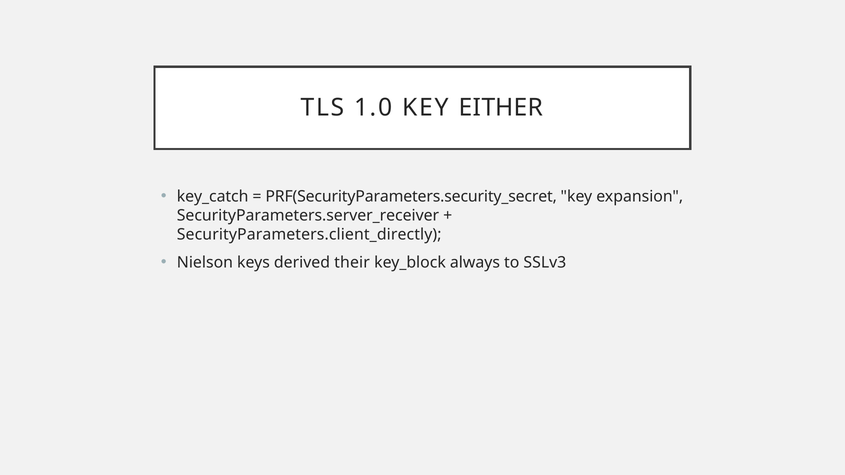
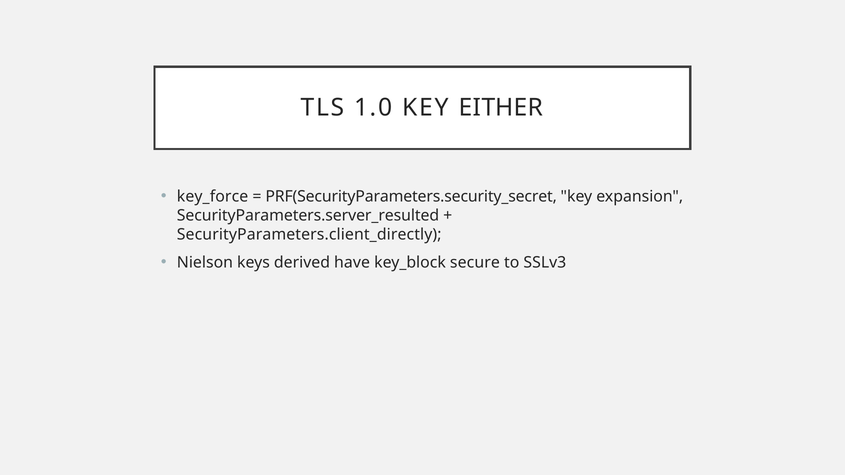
key_catch: key_catch -> key_force
SecurityParameters.server_receiver: SecurityParameters.server_receiver -> SecurityParameters.server_resulted
their: their -> have
always: always -> secure
